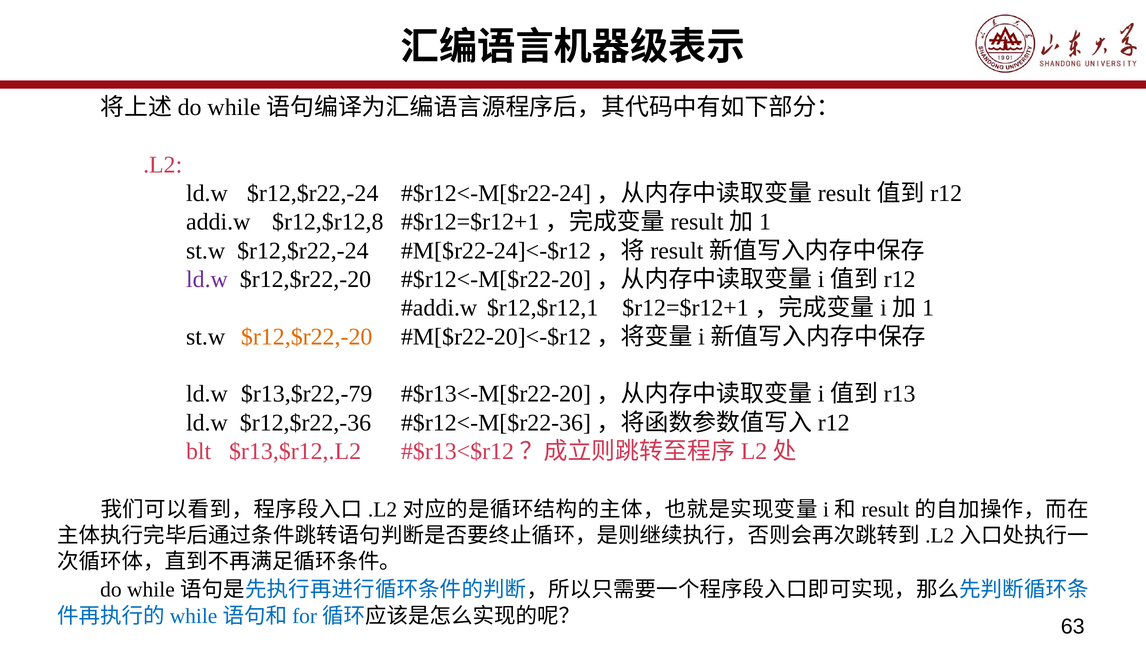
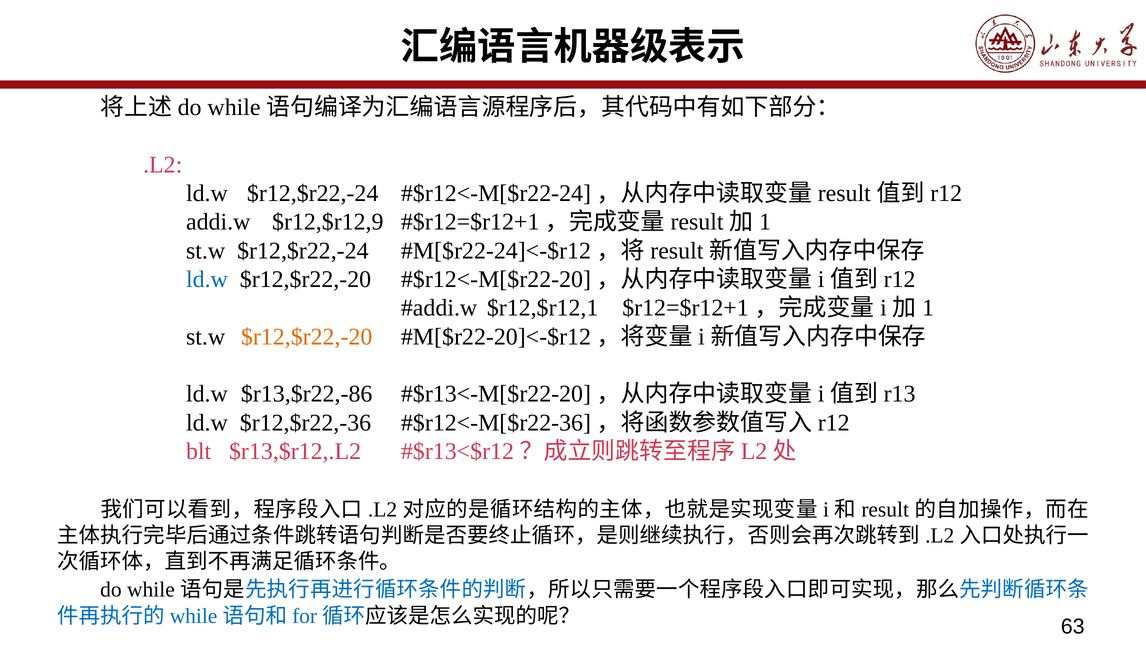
$r12,$r12,8: $r12,$r12,8 -> $r12,$r12,9
ld.w at (207, 279) colour: purple -> blue
$r13,$r22,-79: $r13,$r22,-79 -> $r13,$r22,-86
